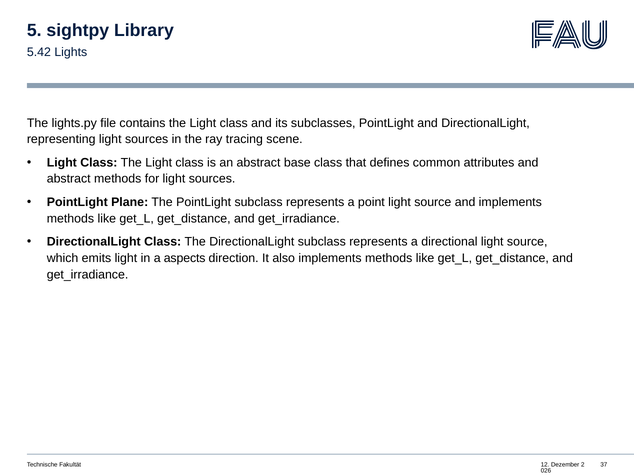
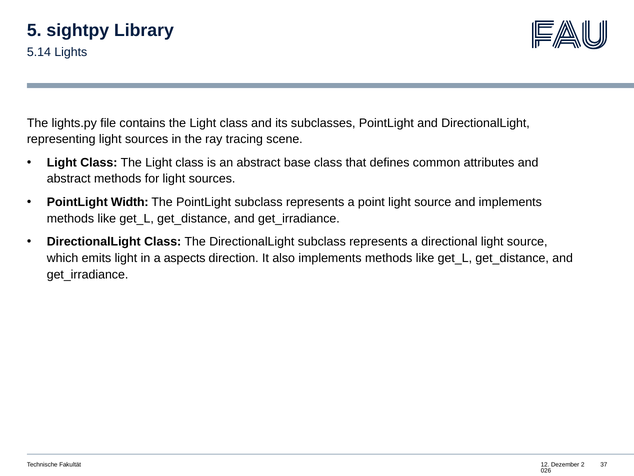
5.42: 5.42 -> 5.14
Plane: Plane -> Width
